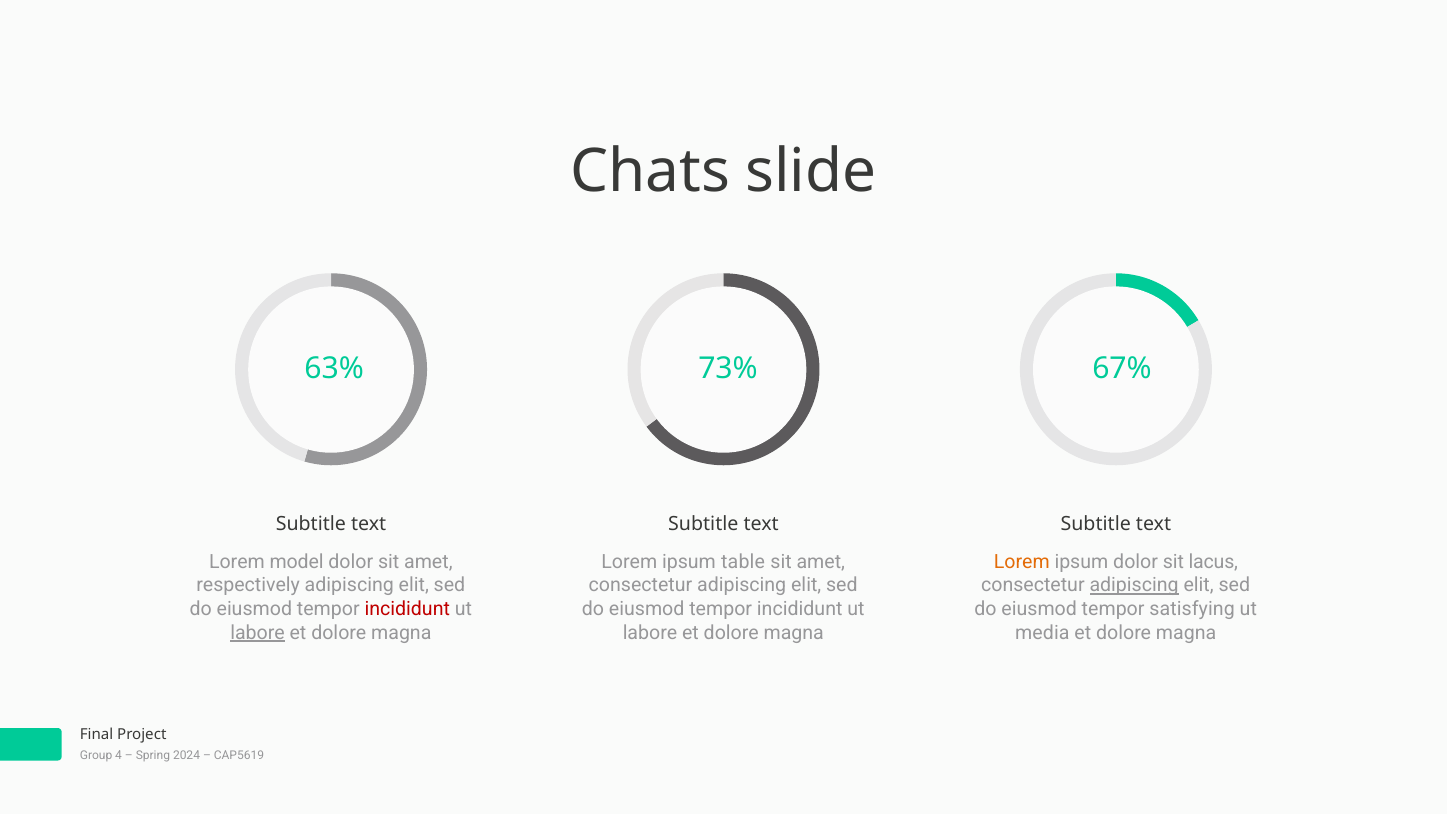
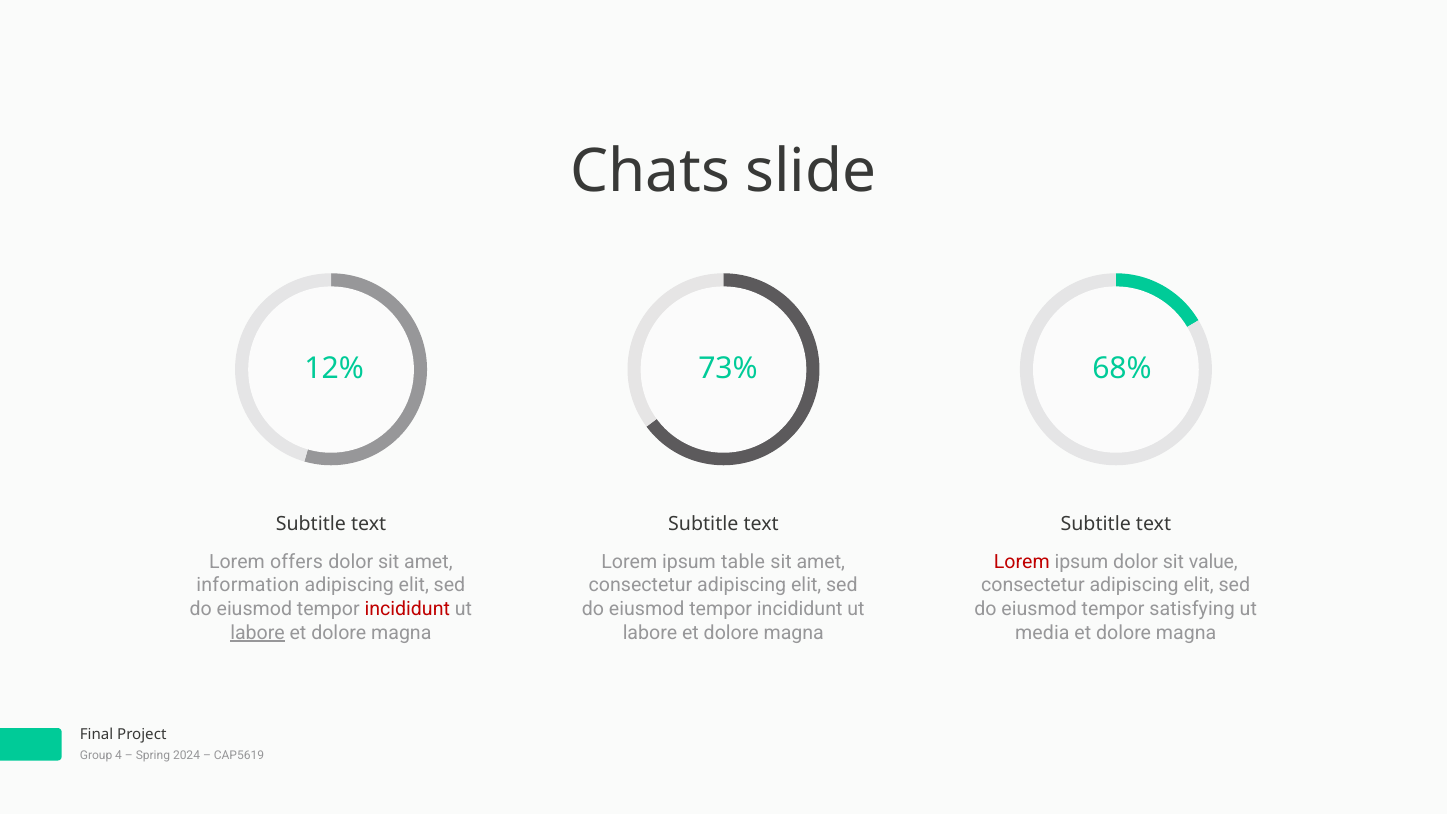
63%: 63% -> 12%
67%: 67% -> 68%
model: model -> offers
Lorem at (1022, 562) colour: orange -> red
lacus: lacus -> value
respectively: respectively -> information
adipiscing at (1134, 585) underline: present -> none
